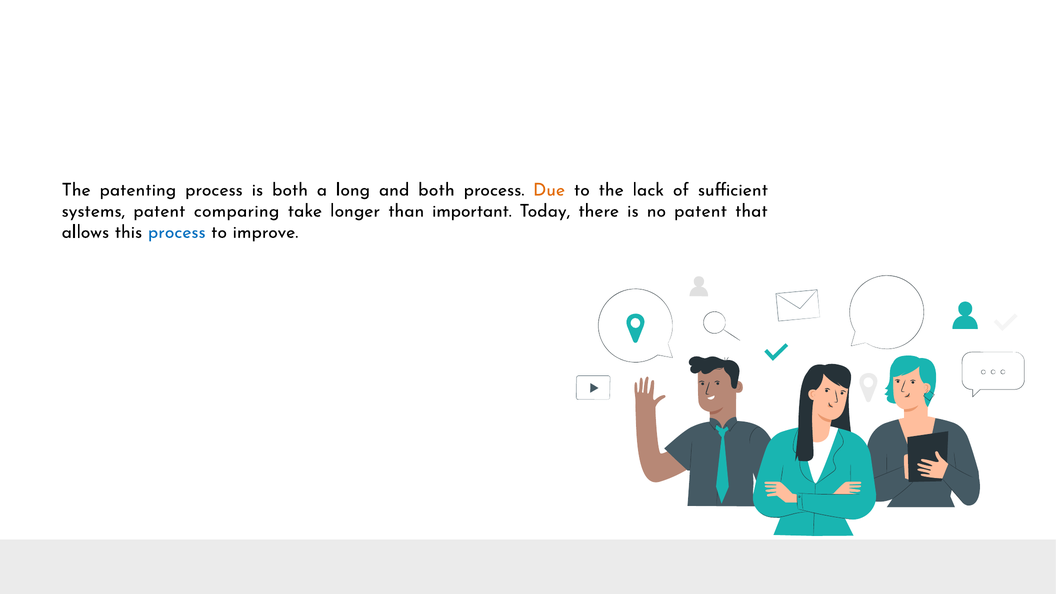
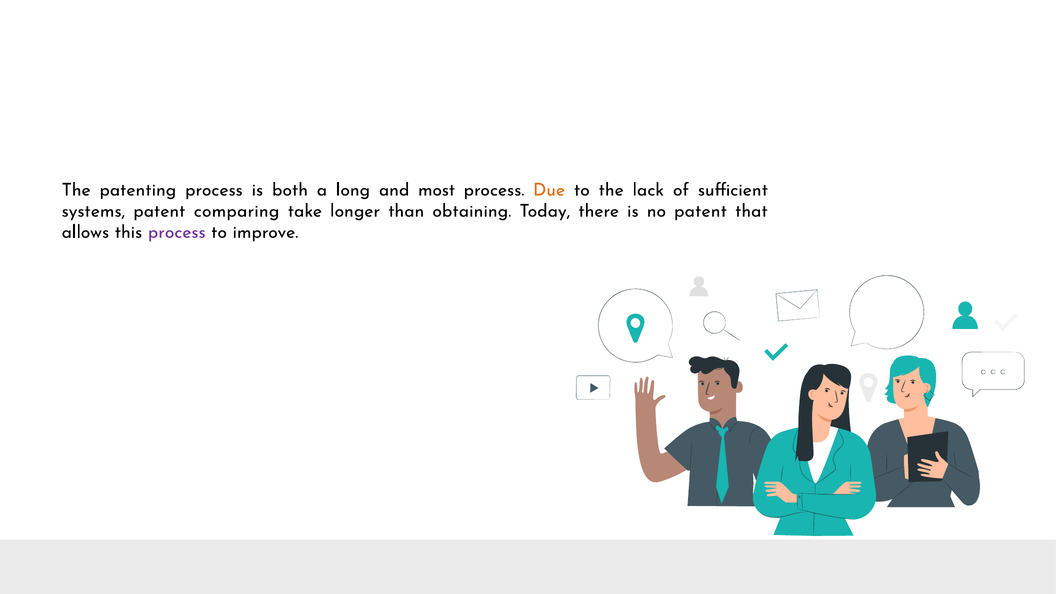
and both: both -> most
important: important -> obtaining
process at (177, 232) colour: blue -> purple
